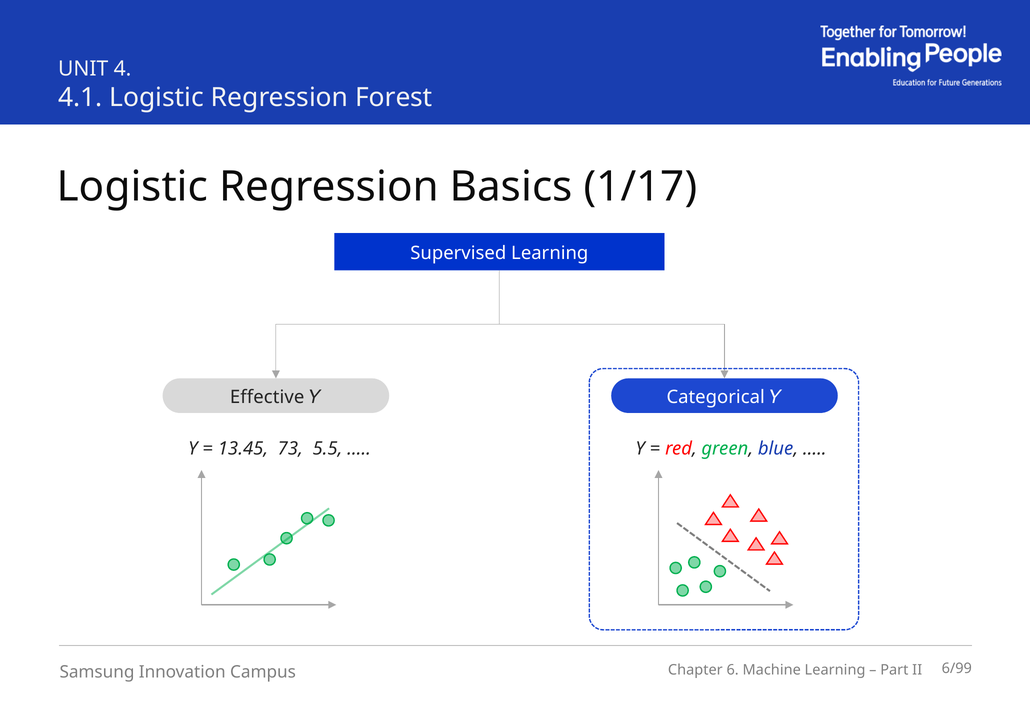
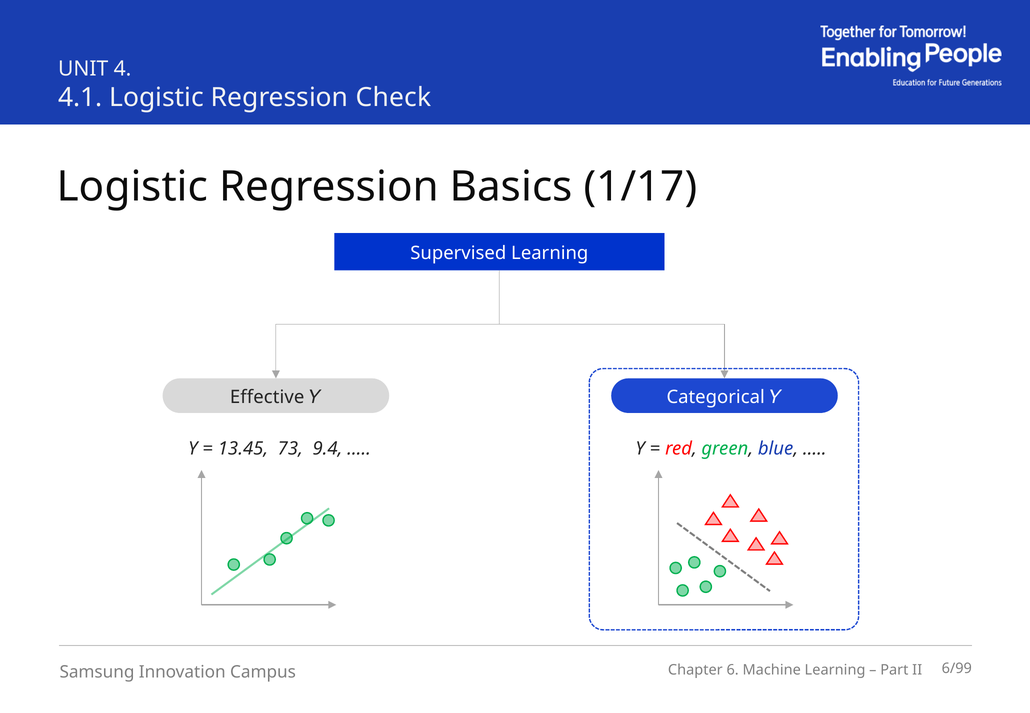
Forest: Forest -> Check
5.5: 5.5 -> 9.4
